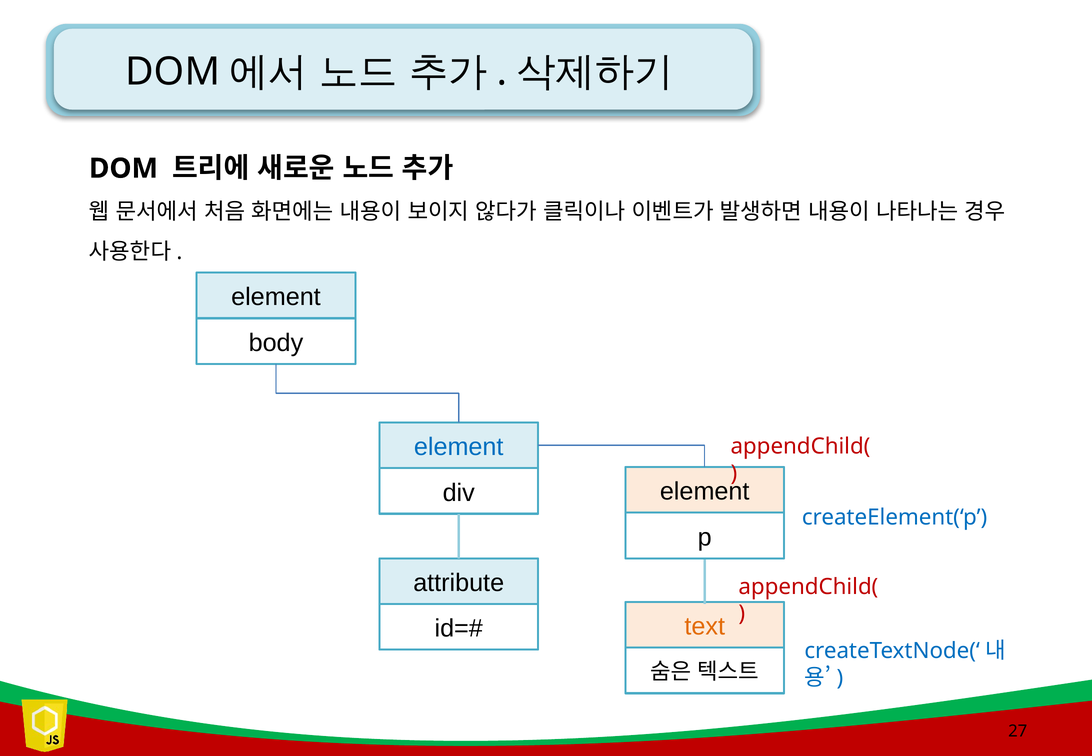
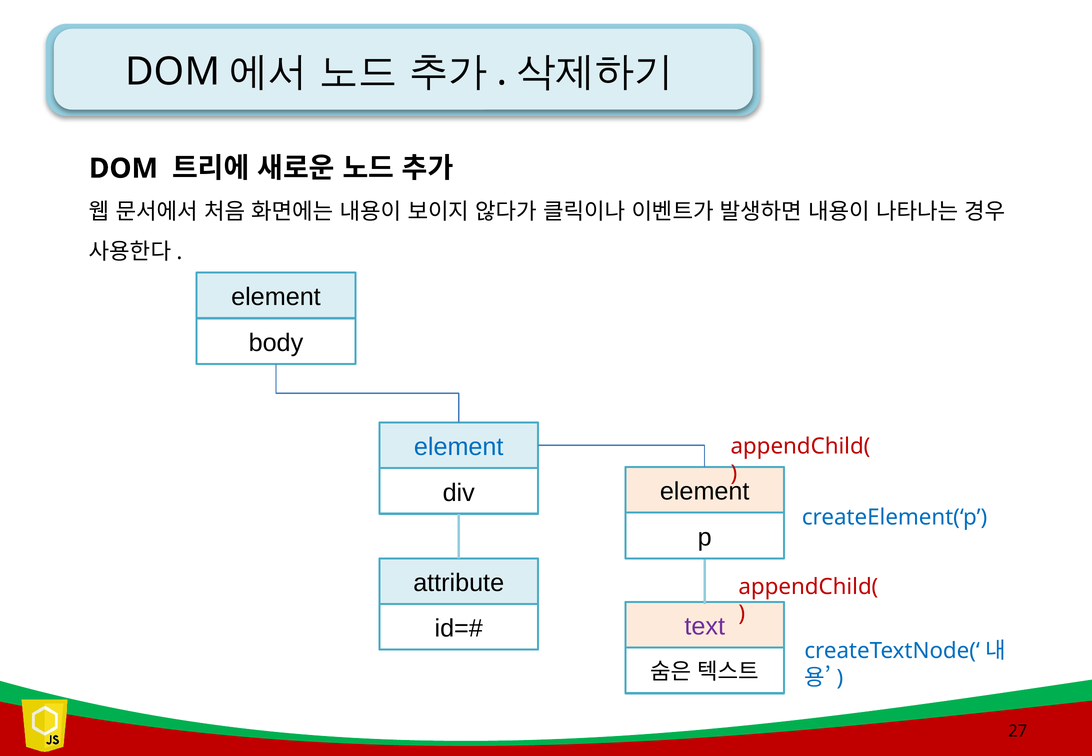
text colour: orange -> purple
